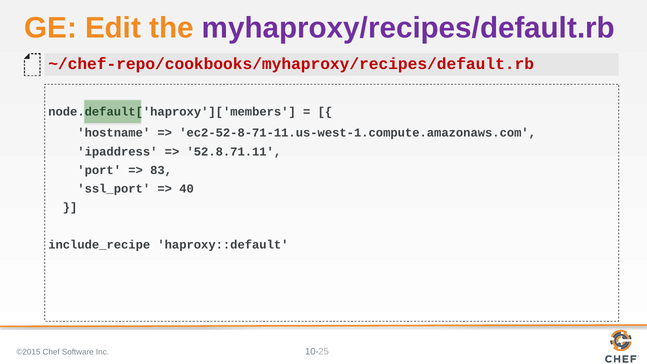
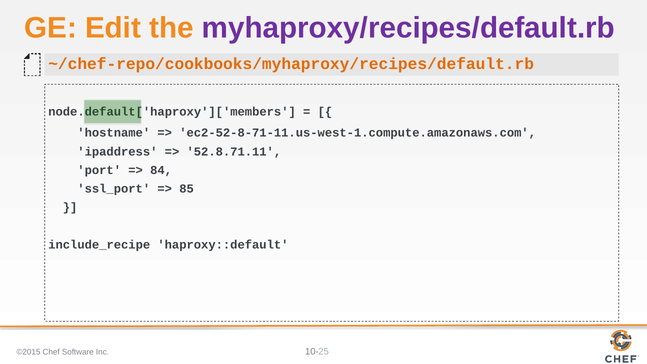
~/chef-repo/cookbooks/myhaproxy/recipes/default.rb colour: red -> orange
83: 83 -> 84
40: 40 -> 85
